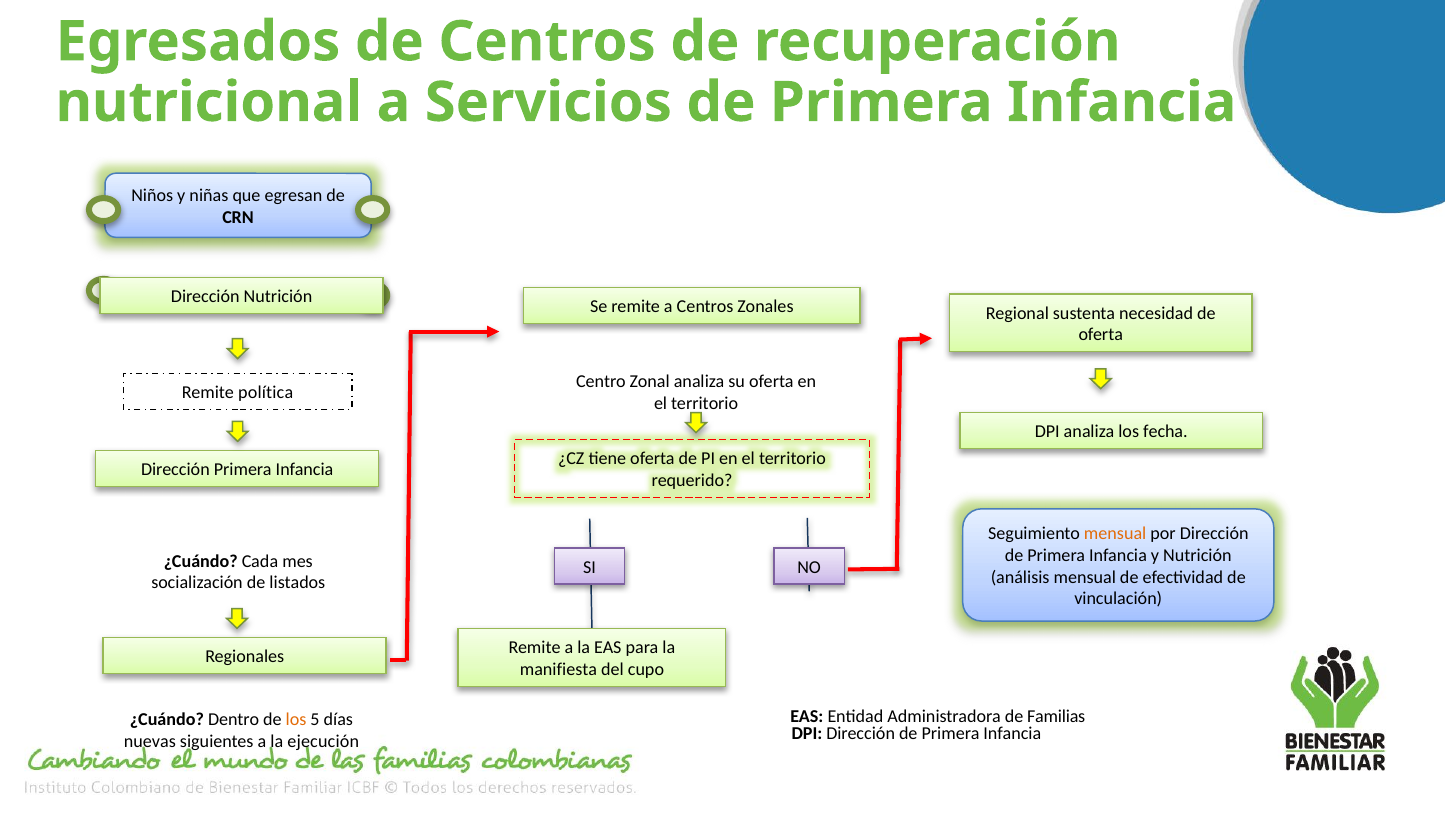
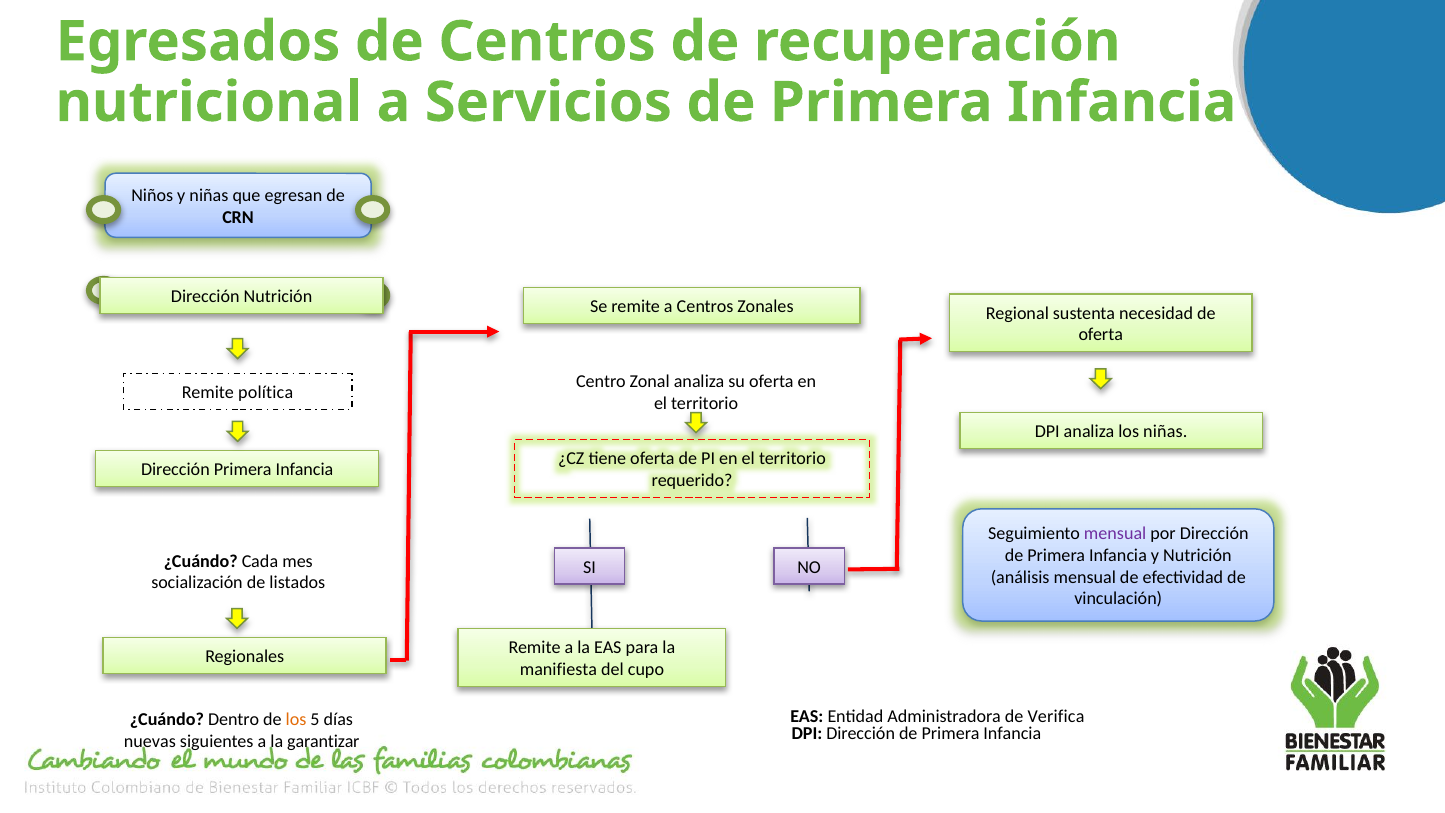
los fecha: fecha -> niñas
mensual at (1115, 533) colour: orange -> purple
Familias: Familias -> Verifica
ejecución: ejecución -> garantizar
